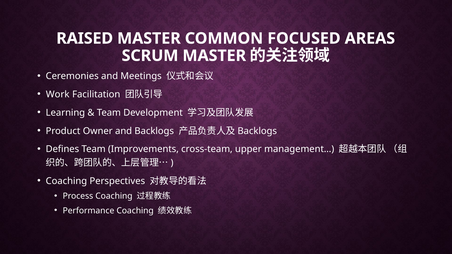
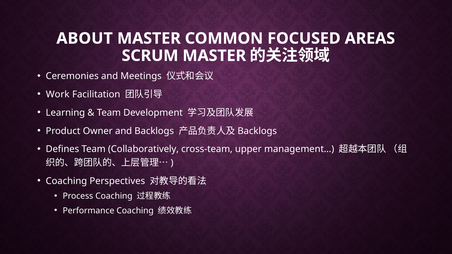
RAISED: RAISED -> ABOUT
Improvements: Improvements -> Collaboratively
